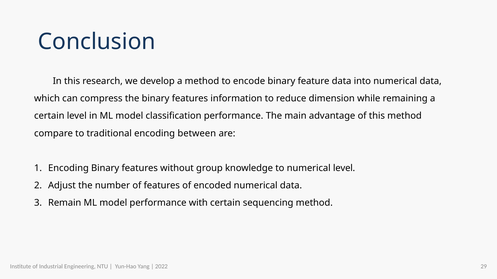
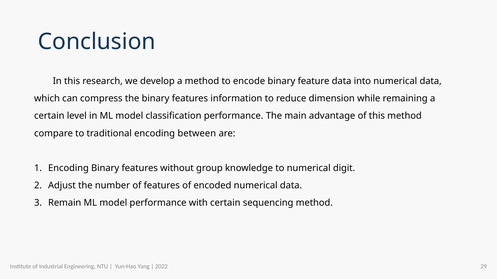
numerical level: level -> digit
